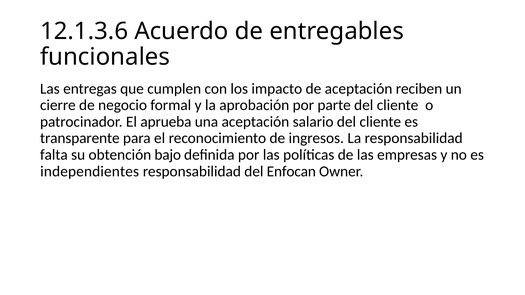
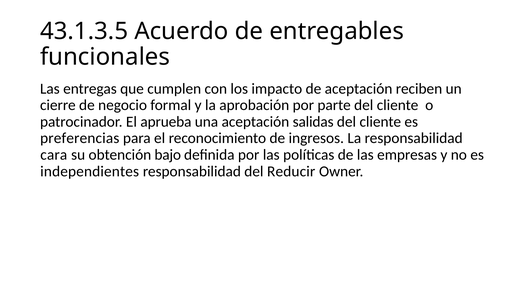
12.1.3.6: 12.1.3.6 -> 43.1.3.5
salario: salario -> salidas
transparente: transparente -> preferencias
falta: falta -> cara
Enfocan: Enfocan -> Reducir
